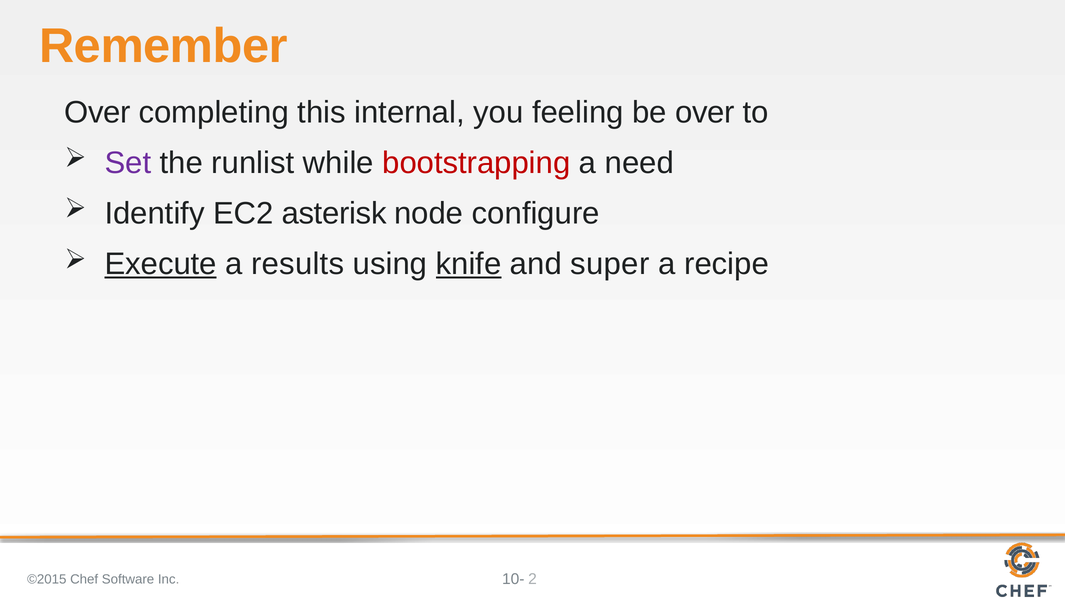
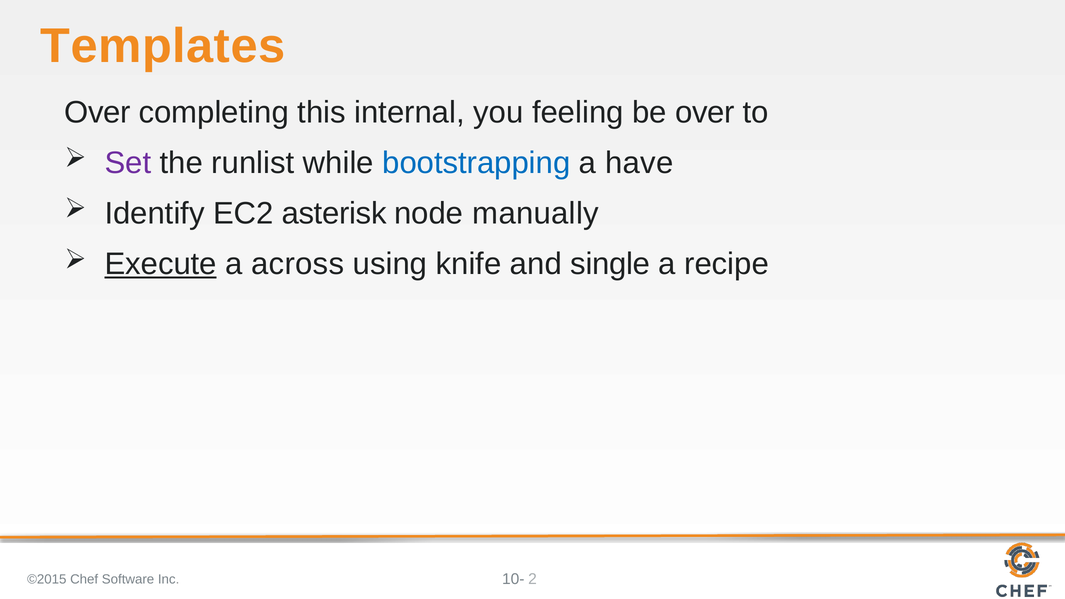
Remember: Remember -> Templates
bootstrapping colour: red -> blue
need: need -> have
configure: configure -> manually
results: results -> across
knife underline: present -> none
super: super -> single
